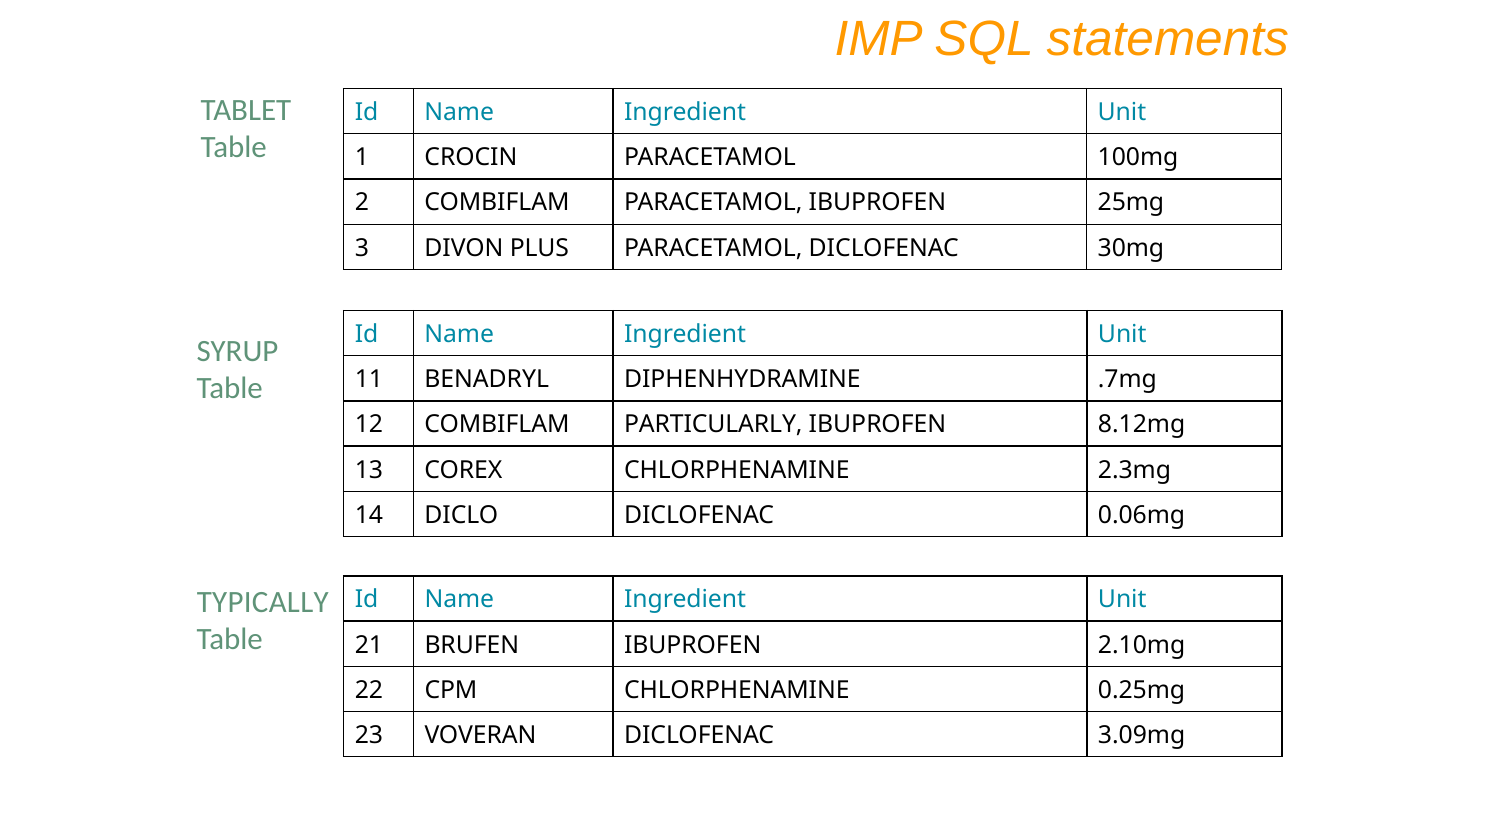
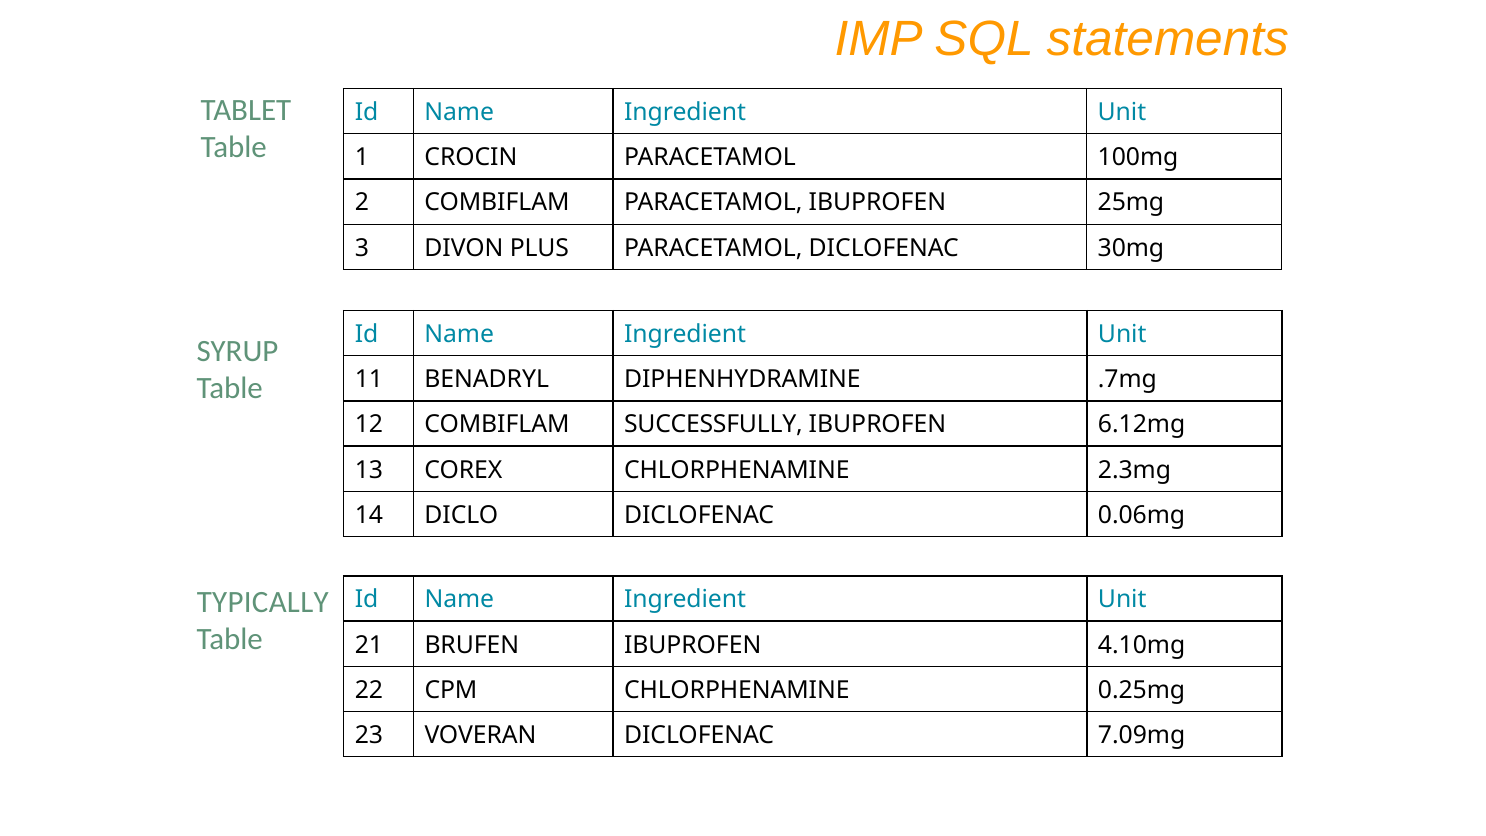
PARTICULARLY: PARTICULARLY -> SUCCESSFULLY
8.12mg: 8.12mg -> 6.12mg
2.10mg: 2.10mg -> 4.10mg
3.09mg: 3.09mg -> 7.09mg
